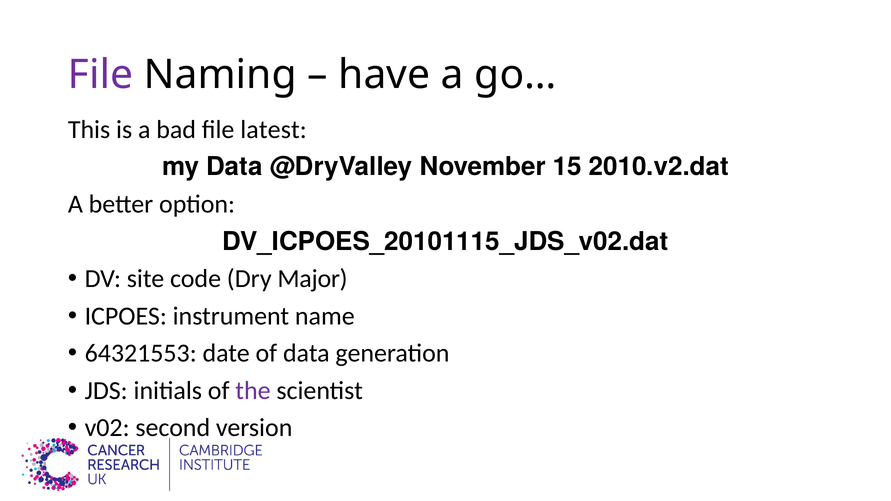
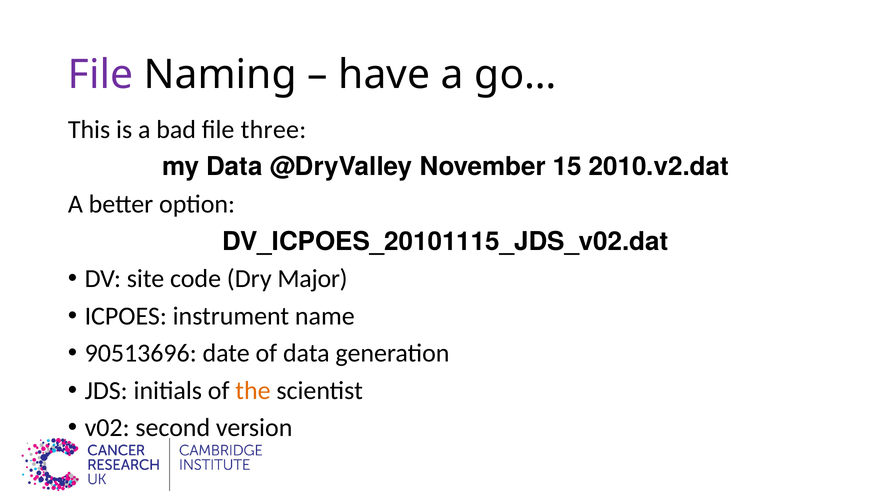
latest: latest -> three
64321553: 64321553 -> 90513696
the colour: purple -> orange
